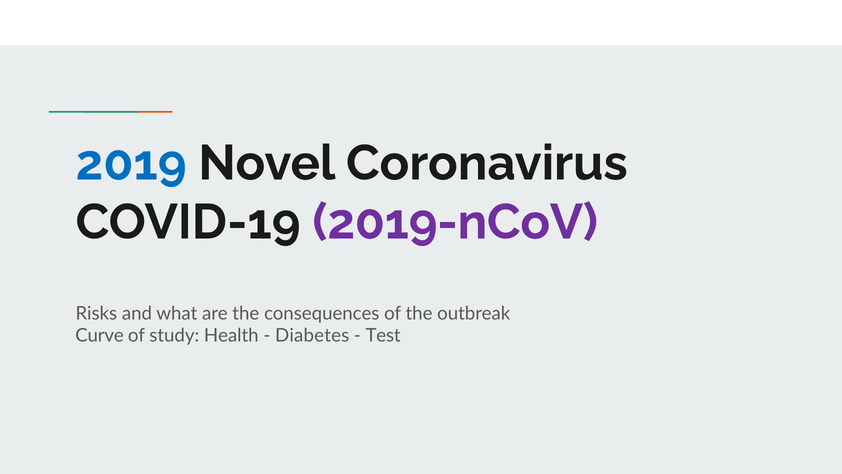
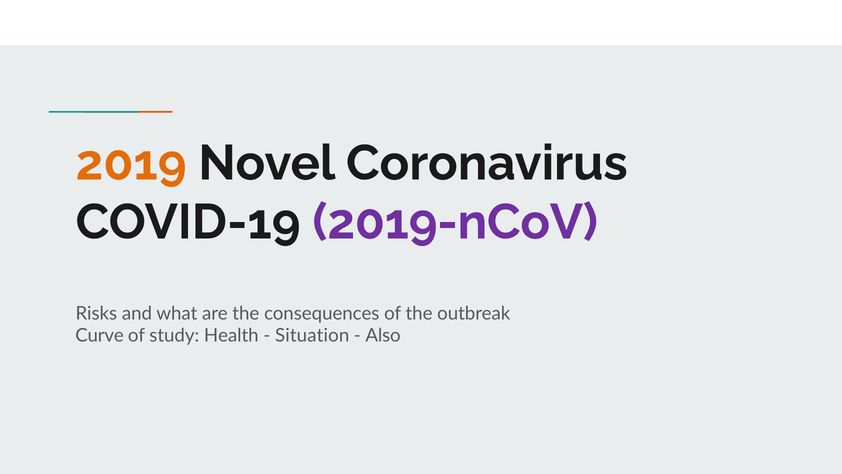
2019 colour: blue -> orange
Diabetes: Diabetes -> Situation
Test: Test -> Also
